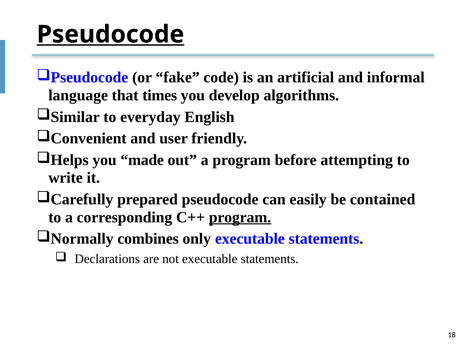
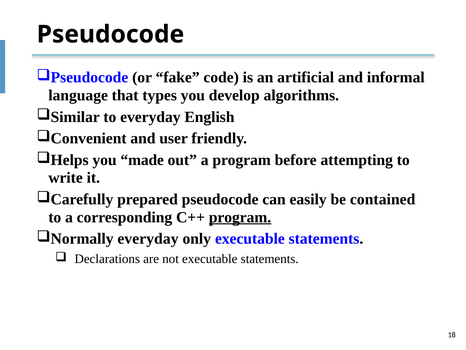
Pseudocode at (110, 34) underline: present -> none
times: times -> types
combines at (148, 238): combines -> everyday
